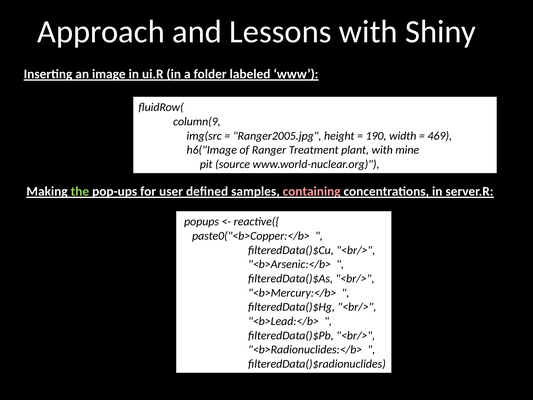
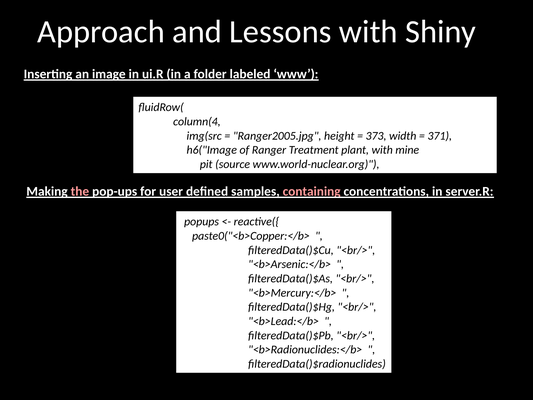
column(9: column(9 -> column(4
190: 190 -> 373
469: 469 -> 371
the colour: light green -> pink
